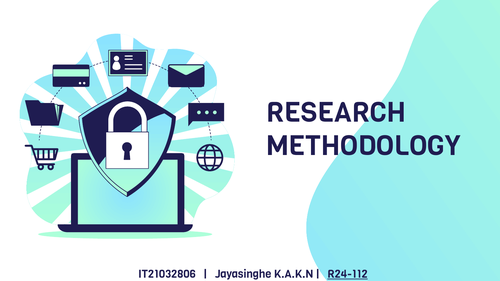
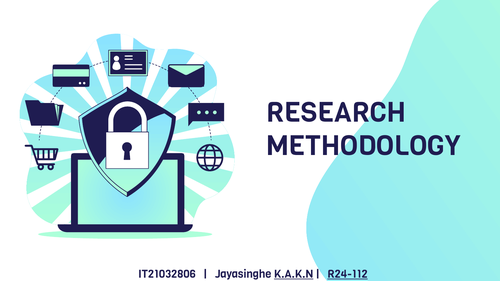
K.A.K.N underline: none -> present
